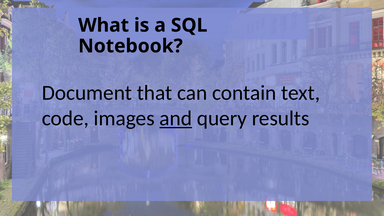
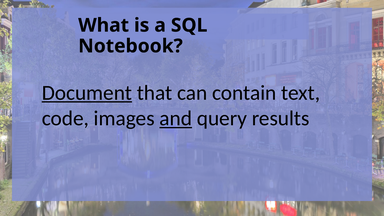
Document underline: none -> present
